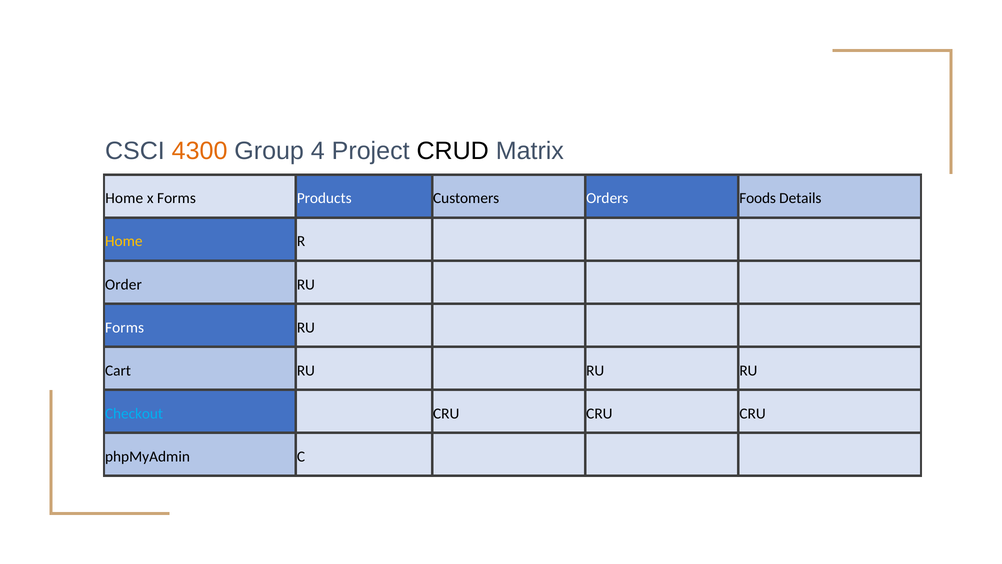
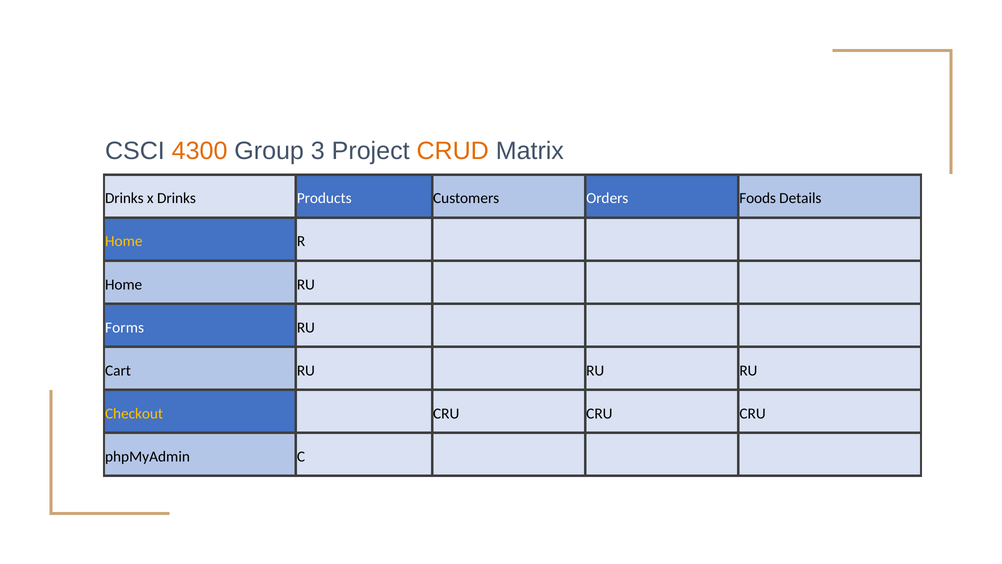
4: 4 -> 3
CRUD colour: black -> orange
Home at (124, 198): Home -> Drinks
x Forms: Forms -> Drinks
Order at (123, 284): Order -> Home
Checkout colour: light blue -> yellow
